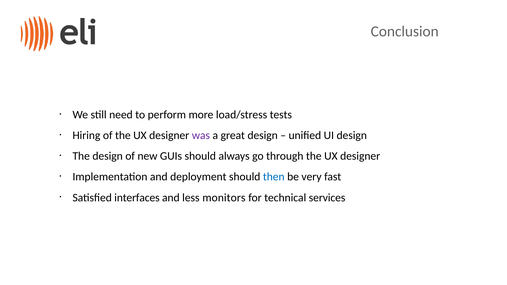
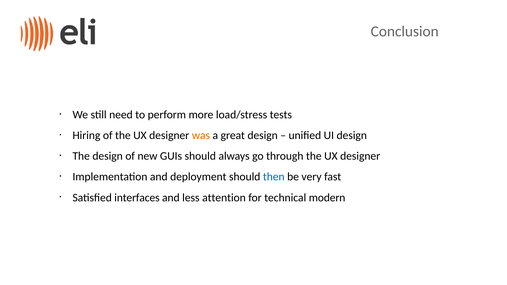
was colour: purple -> orange
monitors: monitors -> attention
services: services -> modern
